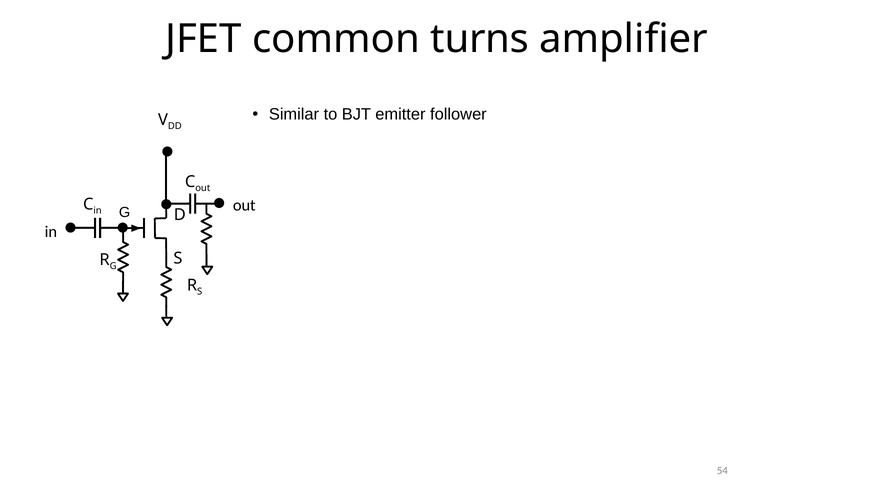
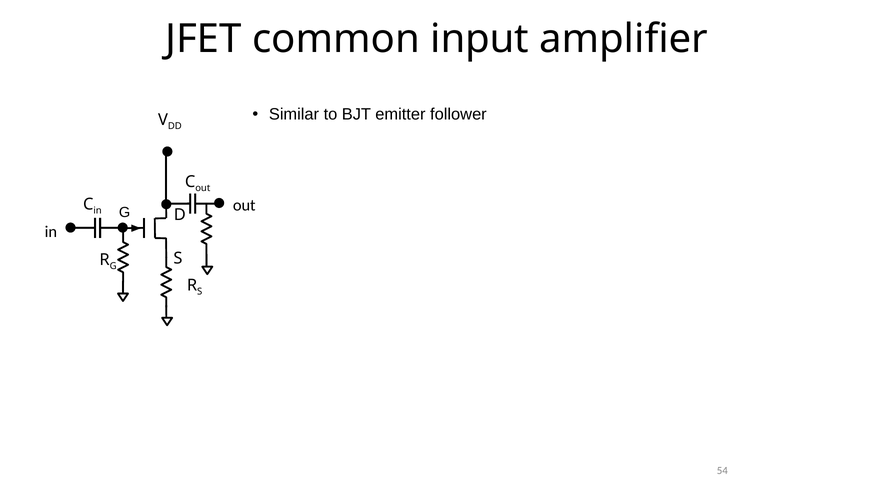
turns: turns -> input
